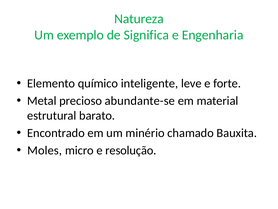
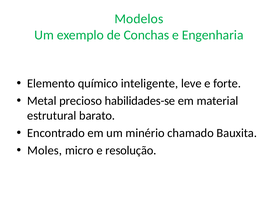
Natureza: Natureza -> Modelos
Significa: Significa -> Conchas
abundante-se: abundante-se -> habilidades-se
